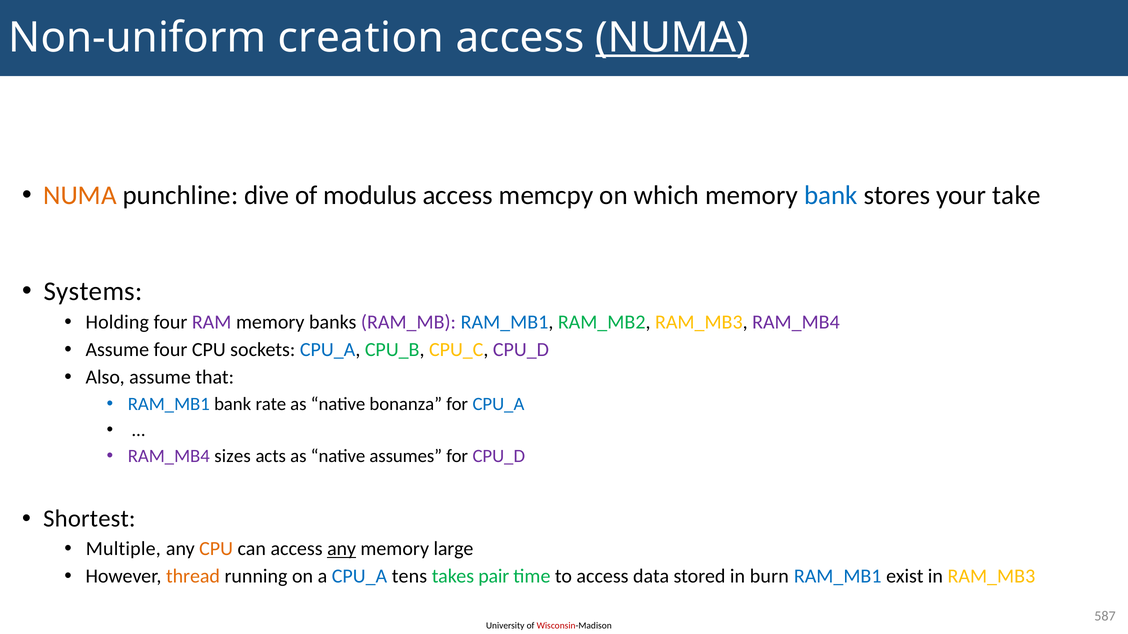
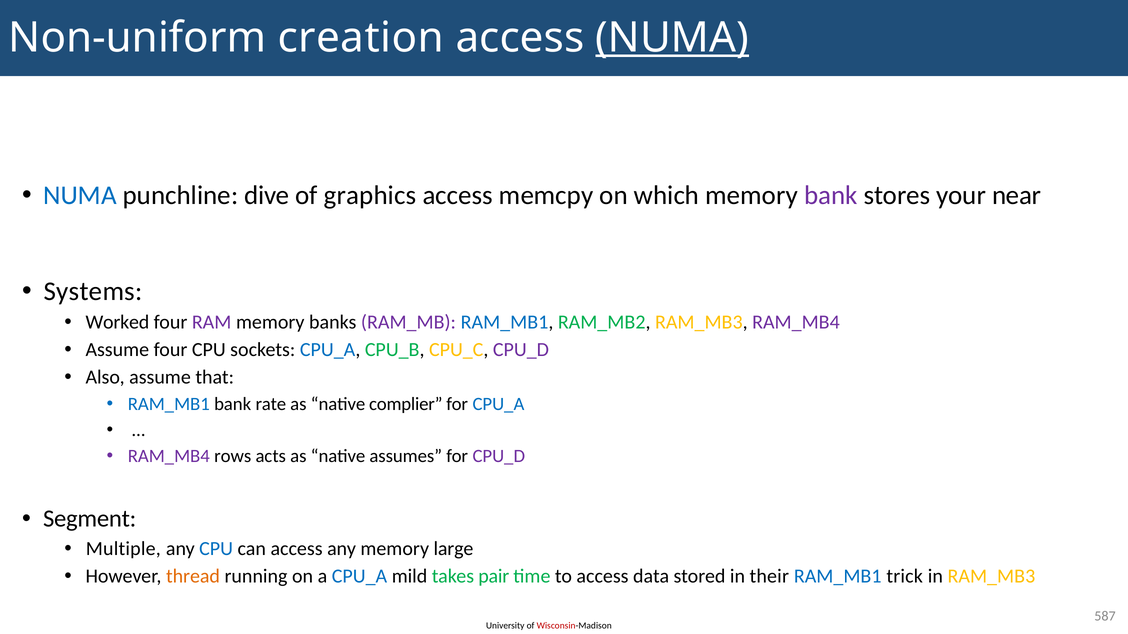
NUMA at (80, 196) colour: orange -> blue
modulus: modulus -> graphics
bank at (831, 196) colour: blue -> purple
take: take -> near
Holding: Holding -> Worked
bonanza: bonanza -> complier
sizes: sizes -> rows
Shortest: Shortest -> Segment
CPU at (216, 549) colour: orange -> blue
any at (342, 549) underline: present -> none
tens: tens -> mild
burn: burn -> their
exist: exist -> trick
